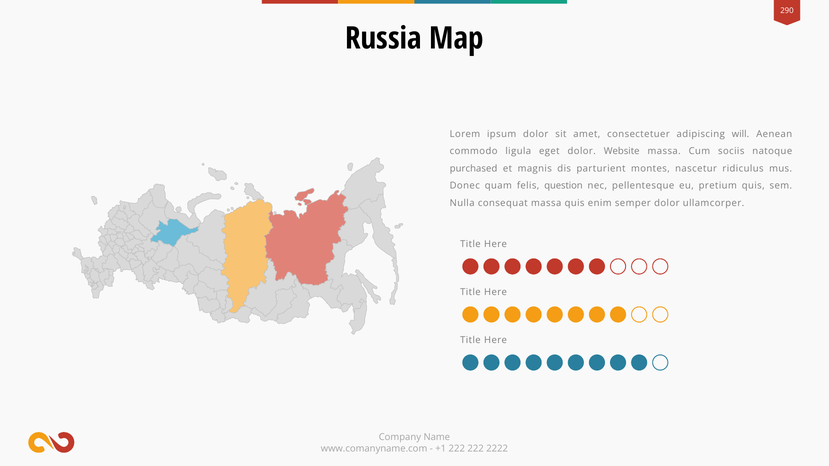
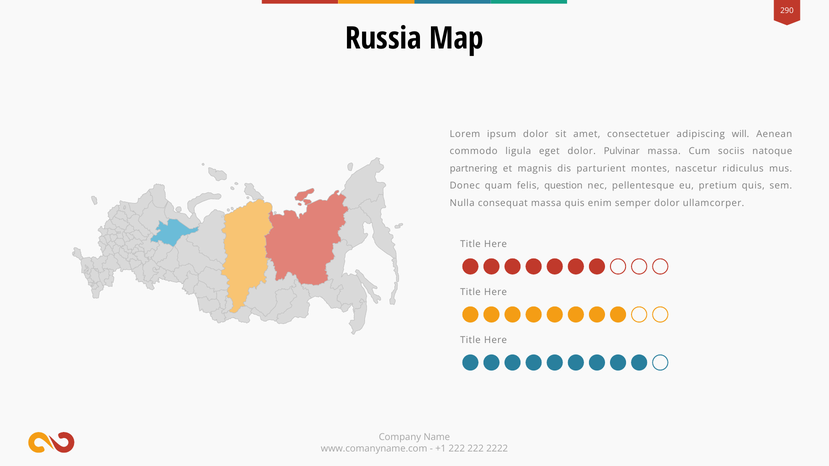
Website: Website -> Pulvinar
purchased: purchased -> partnering
